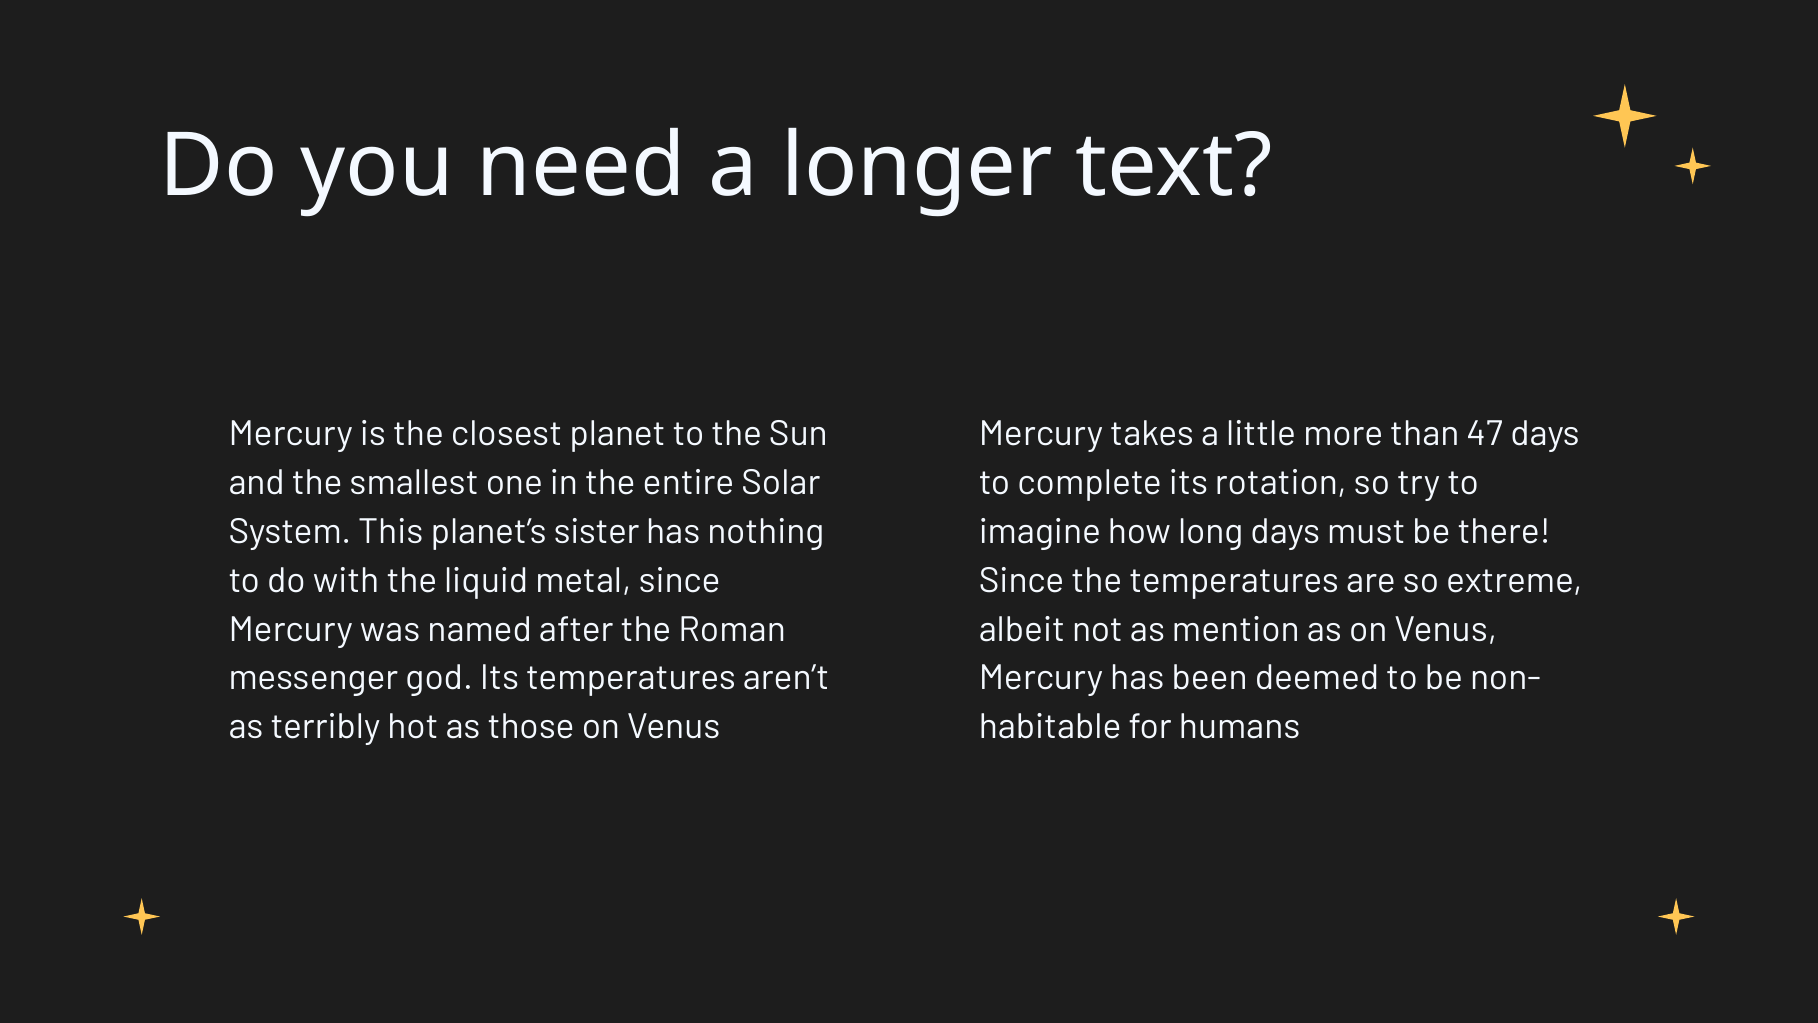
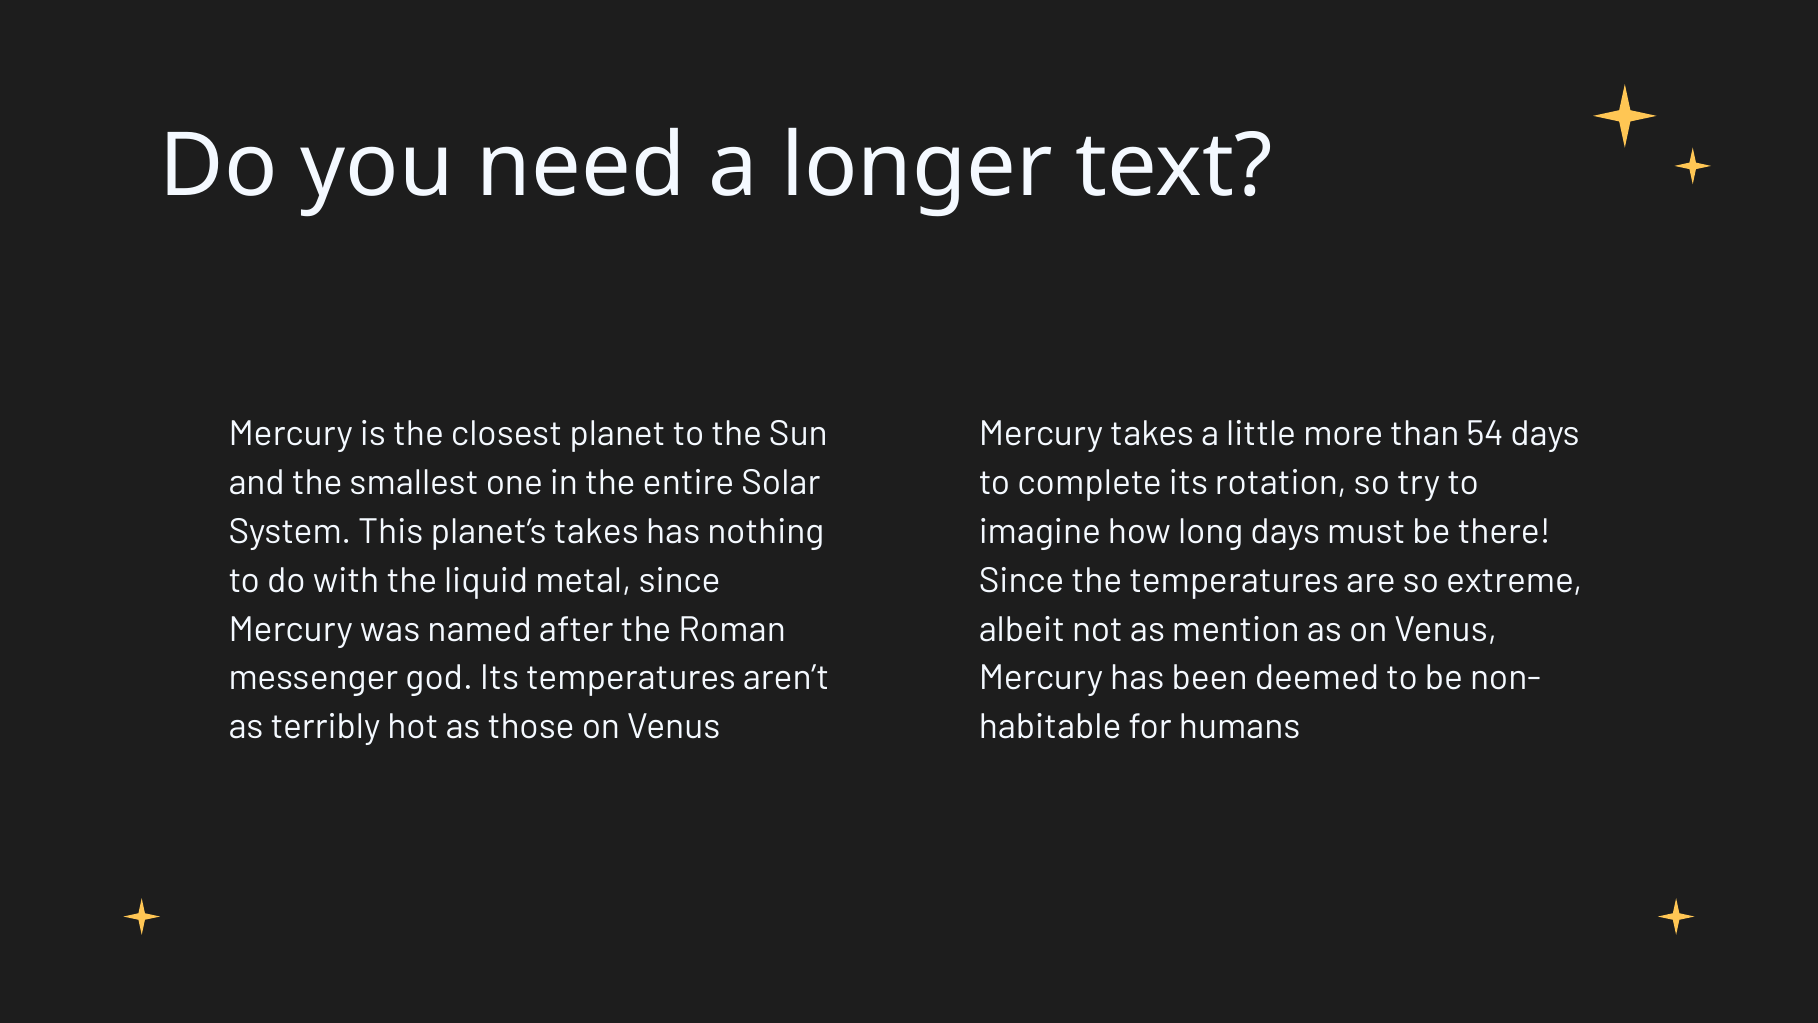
47: 47 -> 54
planet’s sister: sister -> takes
